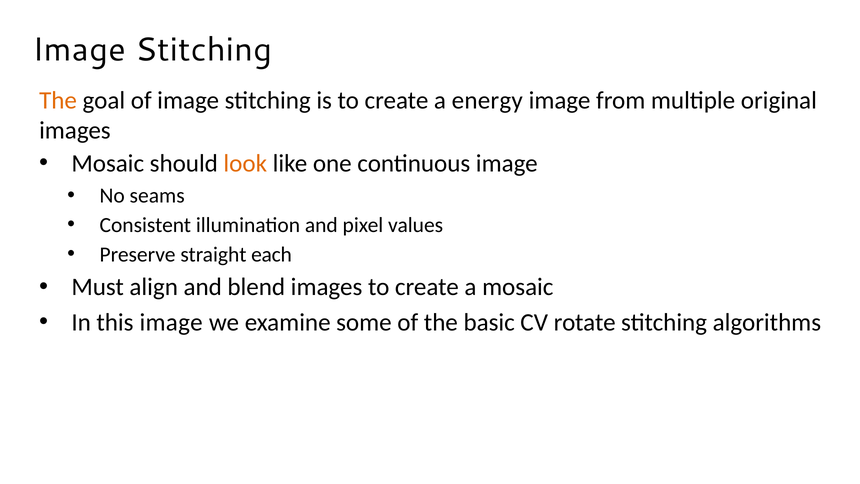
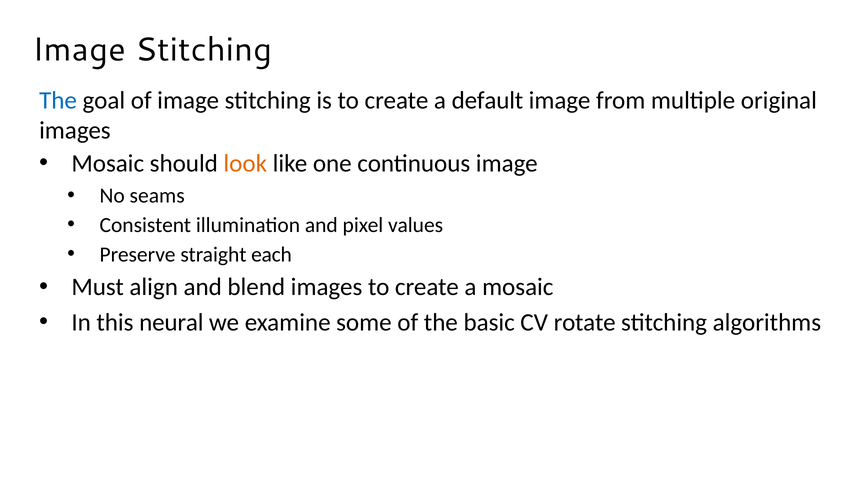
The at (58, 101) colour: orange -> blue
energy: energy -> default
this image: image -> neural
